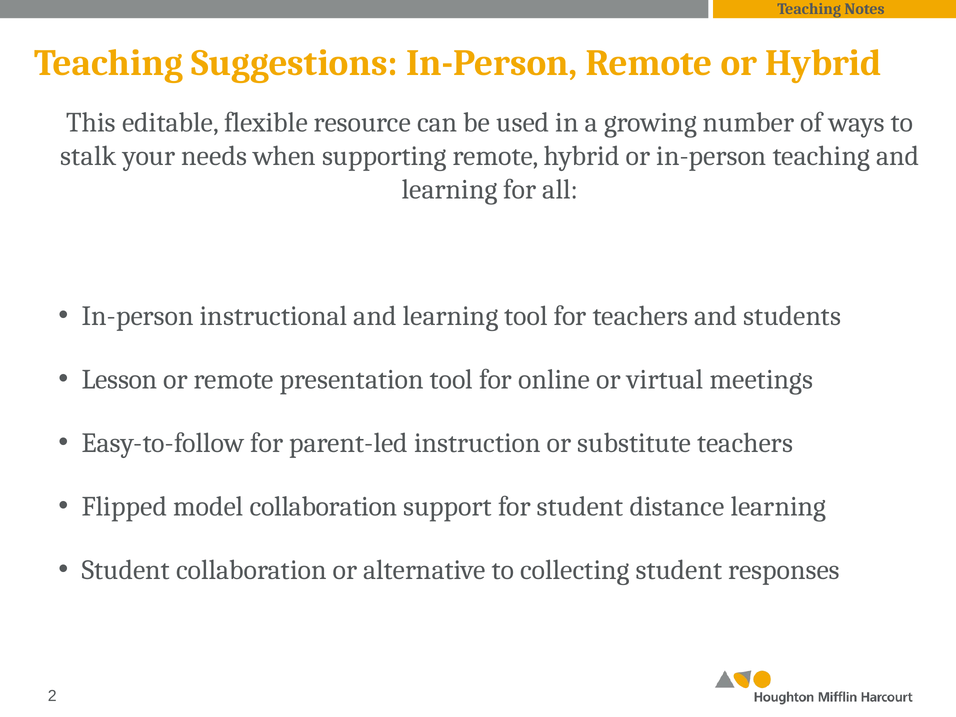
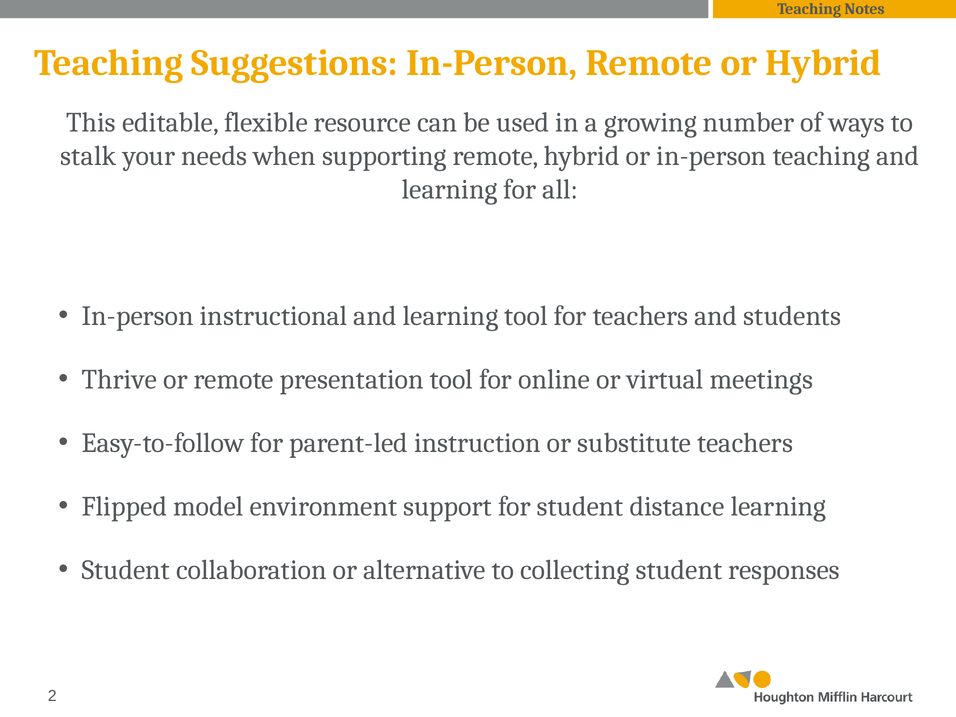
Lesson: Lesson -> Thrive
model collaboration: collaboration -> environment
